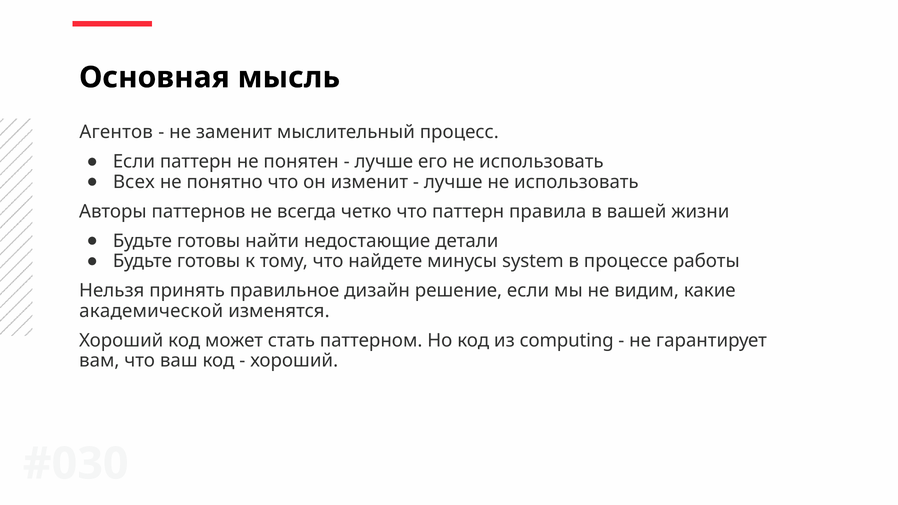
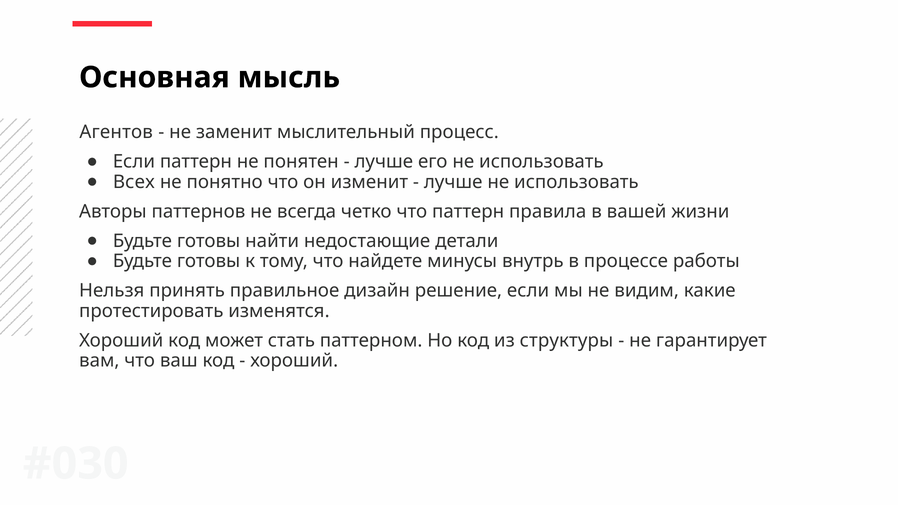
system: system -> внутрь
академической: академической -> протестировать
computing: computing -> структуры
